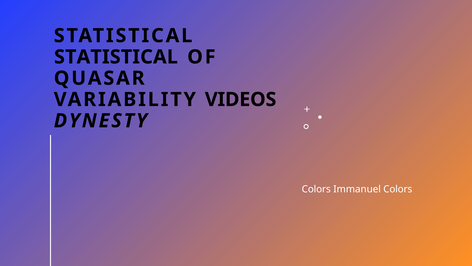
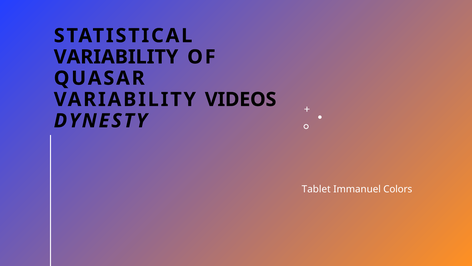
STATISTICAL at (116, 57): STATISTICAL -> VARIABILITY
Colors at (316, 189): Colors -> Tablet
